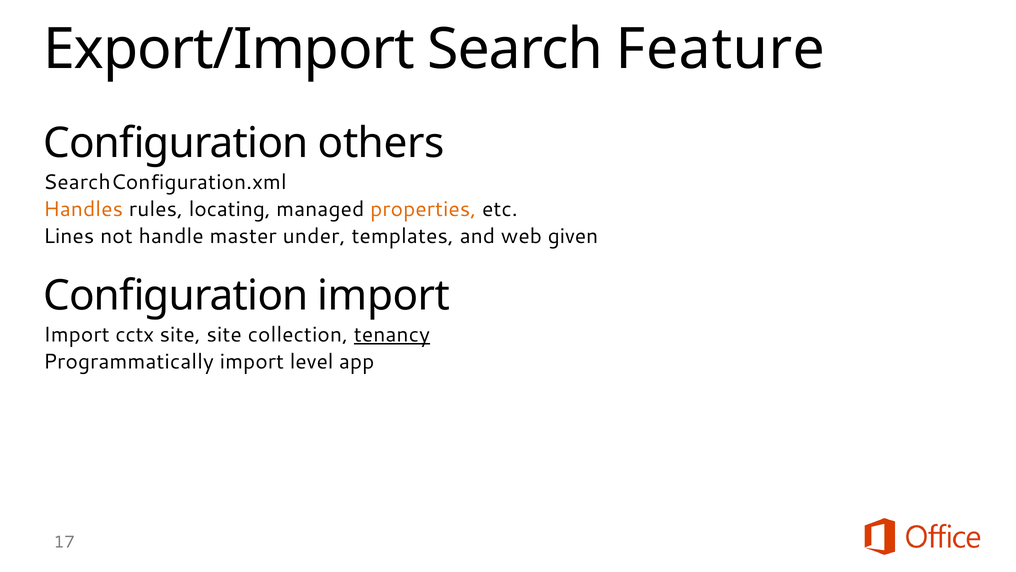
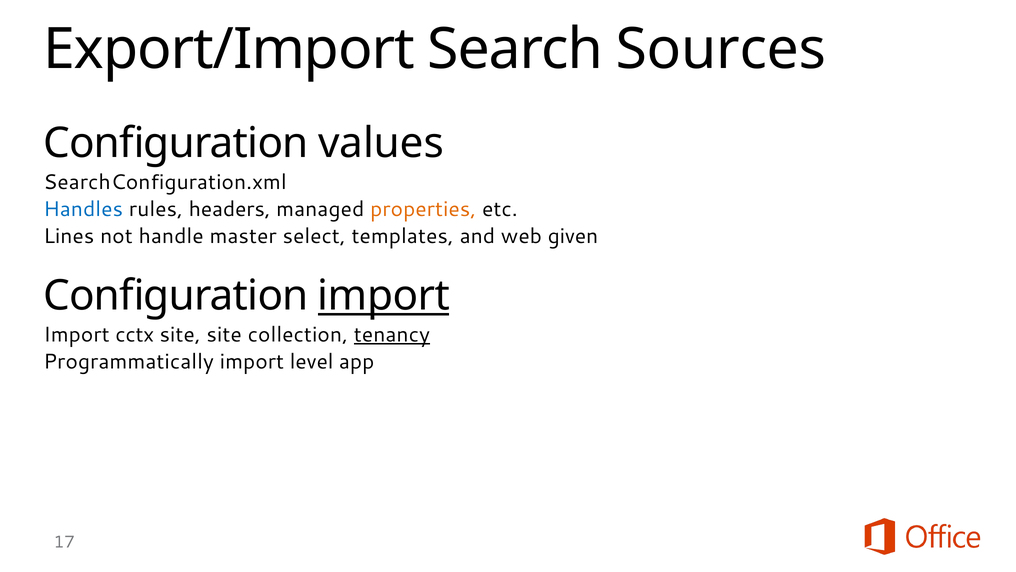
Feature: Feature -> Sources
others: others -> values
Handles colour: orange -> blue
locating: locating -> headers
under: under -> select
import at (384, 296) underline: none -> present
